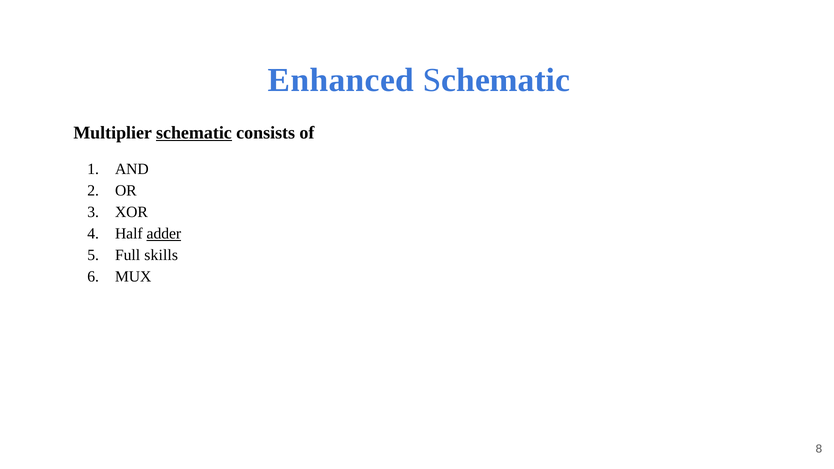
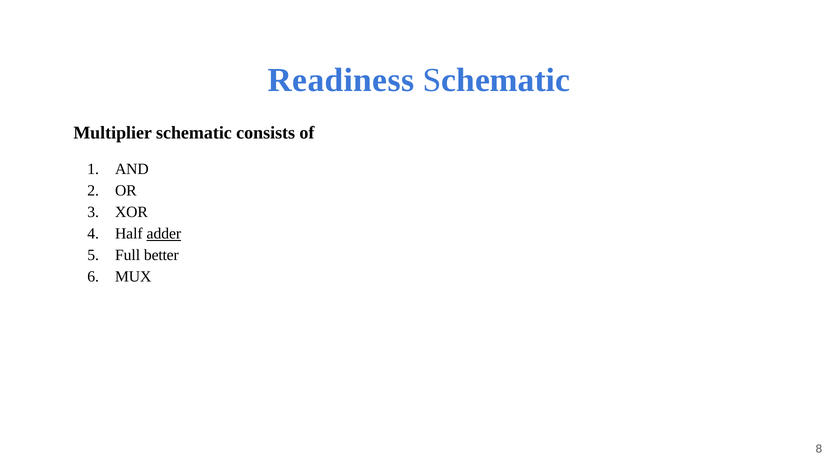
Enhanced: Enhanced -> Readiness
schematic at (194, 133) underline: present -> none
skills: skills -> better
